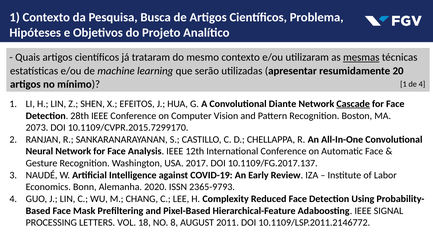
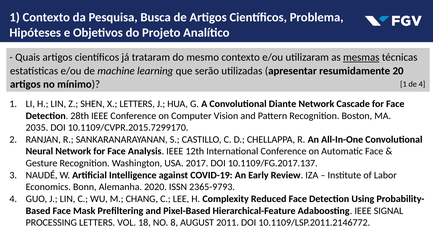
X EFEITOS: EFEITOS -> LETTERS
Cascade underline: present -> none
2073: 2073 -> 2035
